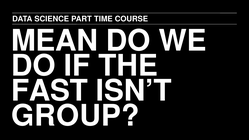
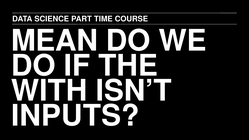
FAST: FAST -> WITH
GROUP: GROUP -> INPUTS
